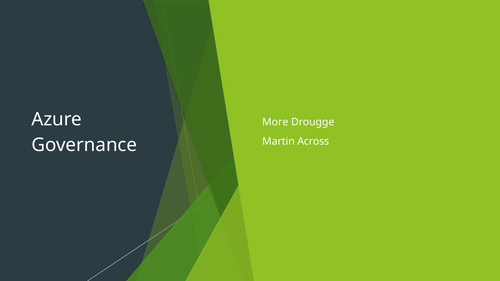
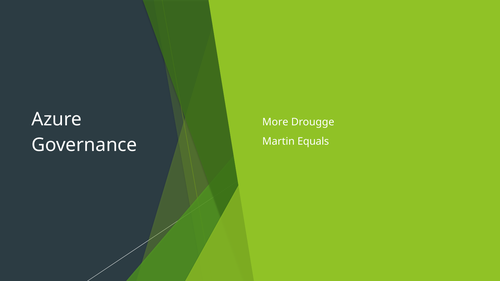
Across: Across -> Equals
